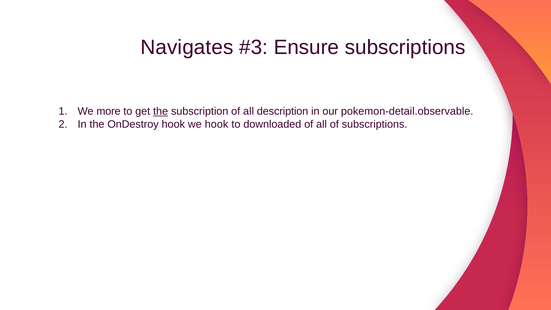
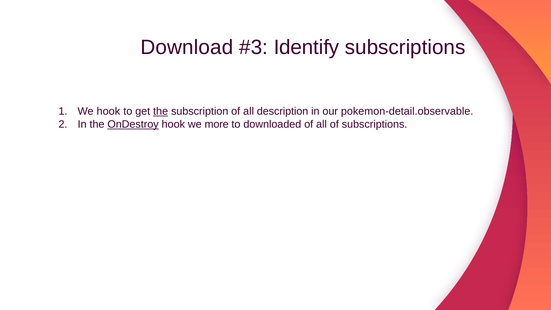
Navigates: Navigates -> Download
Ensure: Ensure -> Identify
We more: more -> hook
OnDestroy underline: none -> present
we hook: hook -> more
